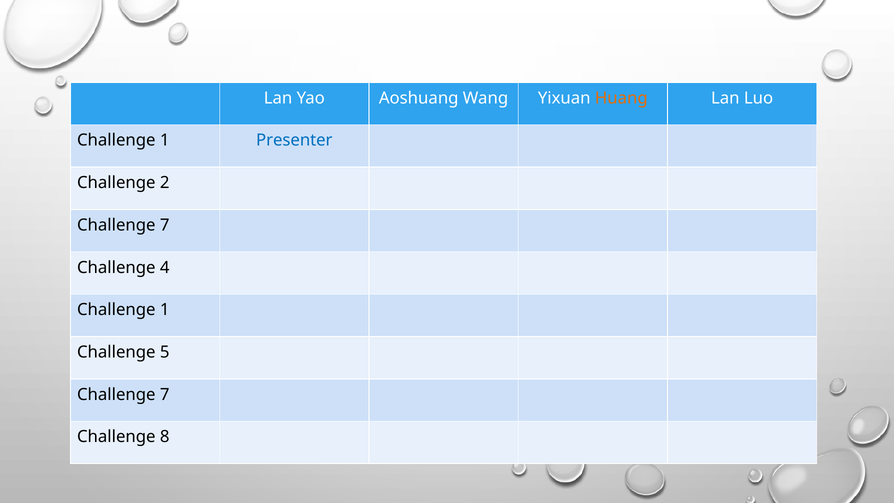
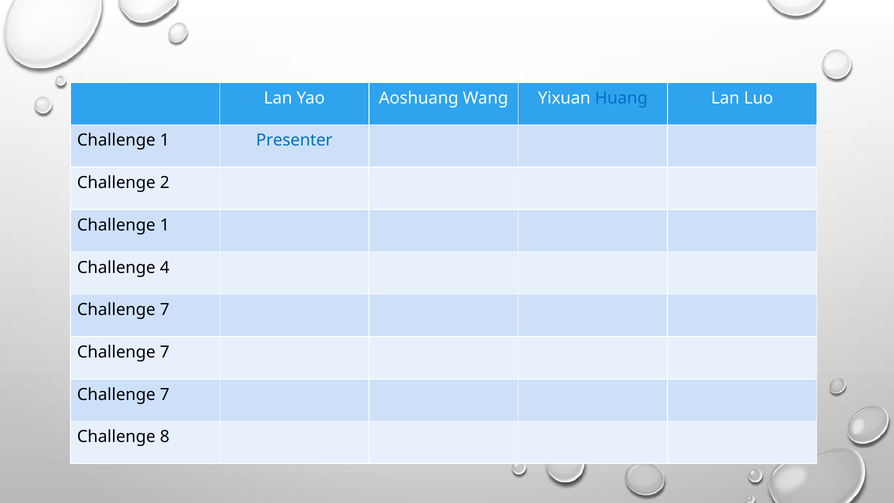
Huang colour: orange -> blue
7 at (165, 225): 7 -> 1
1 at (165, 310): 1 -> 7
5 at (165, 352): 5 -> 7
